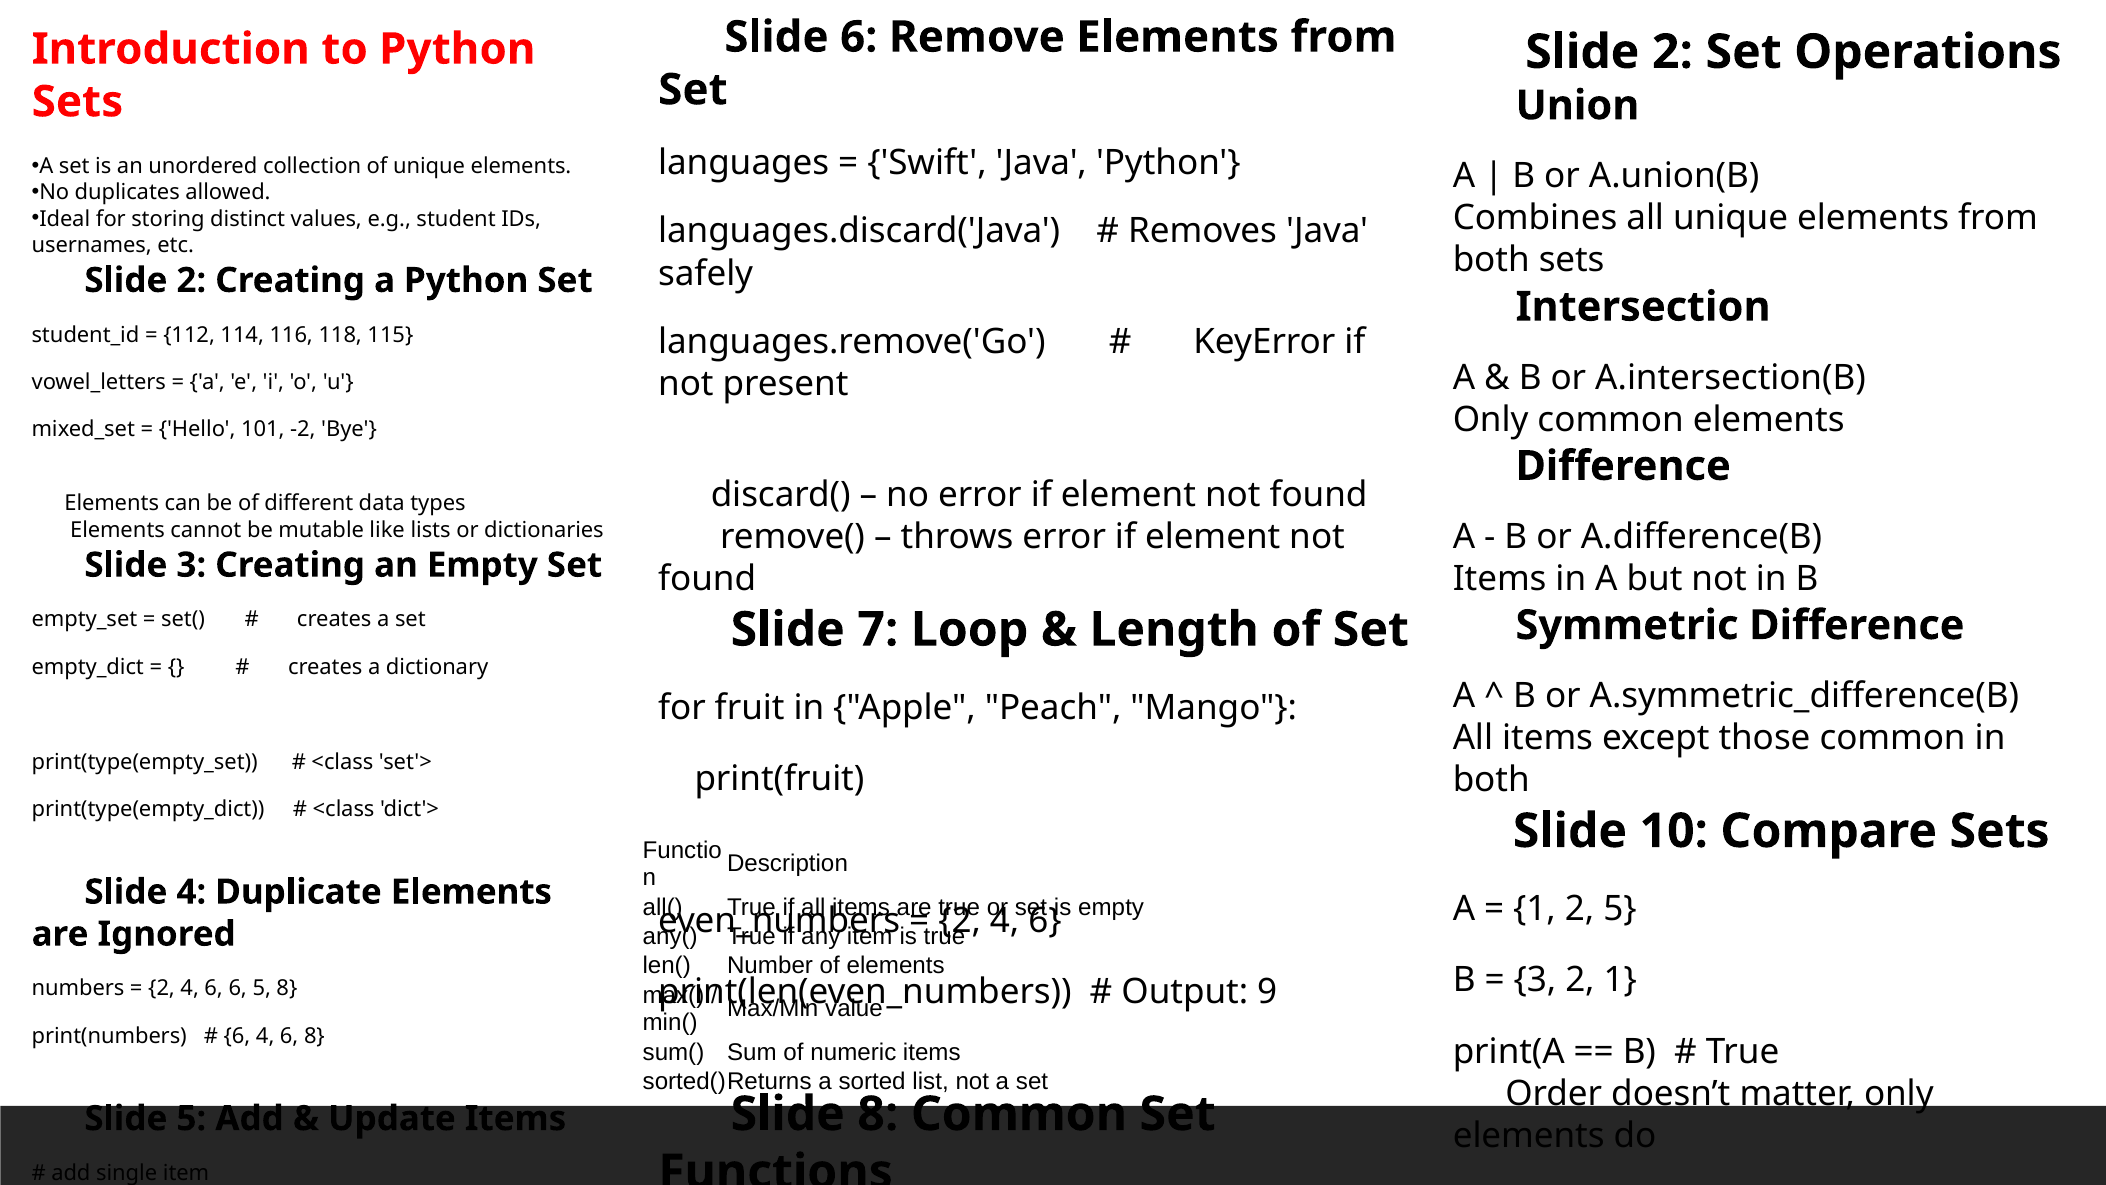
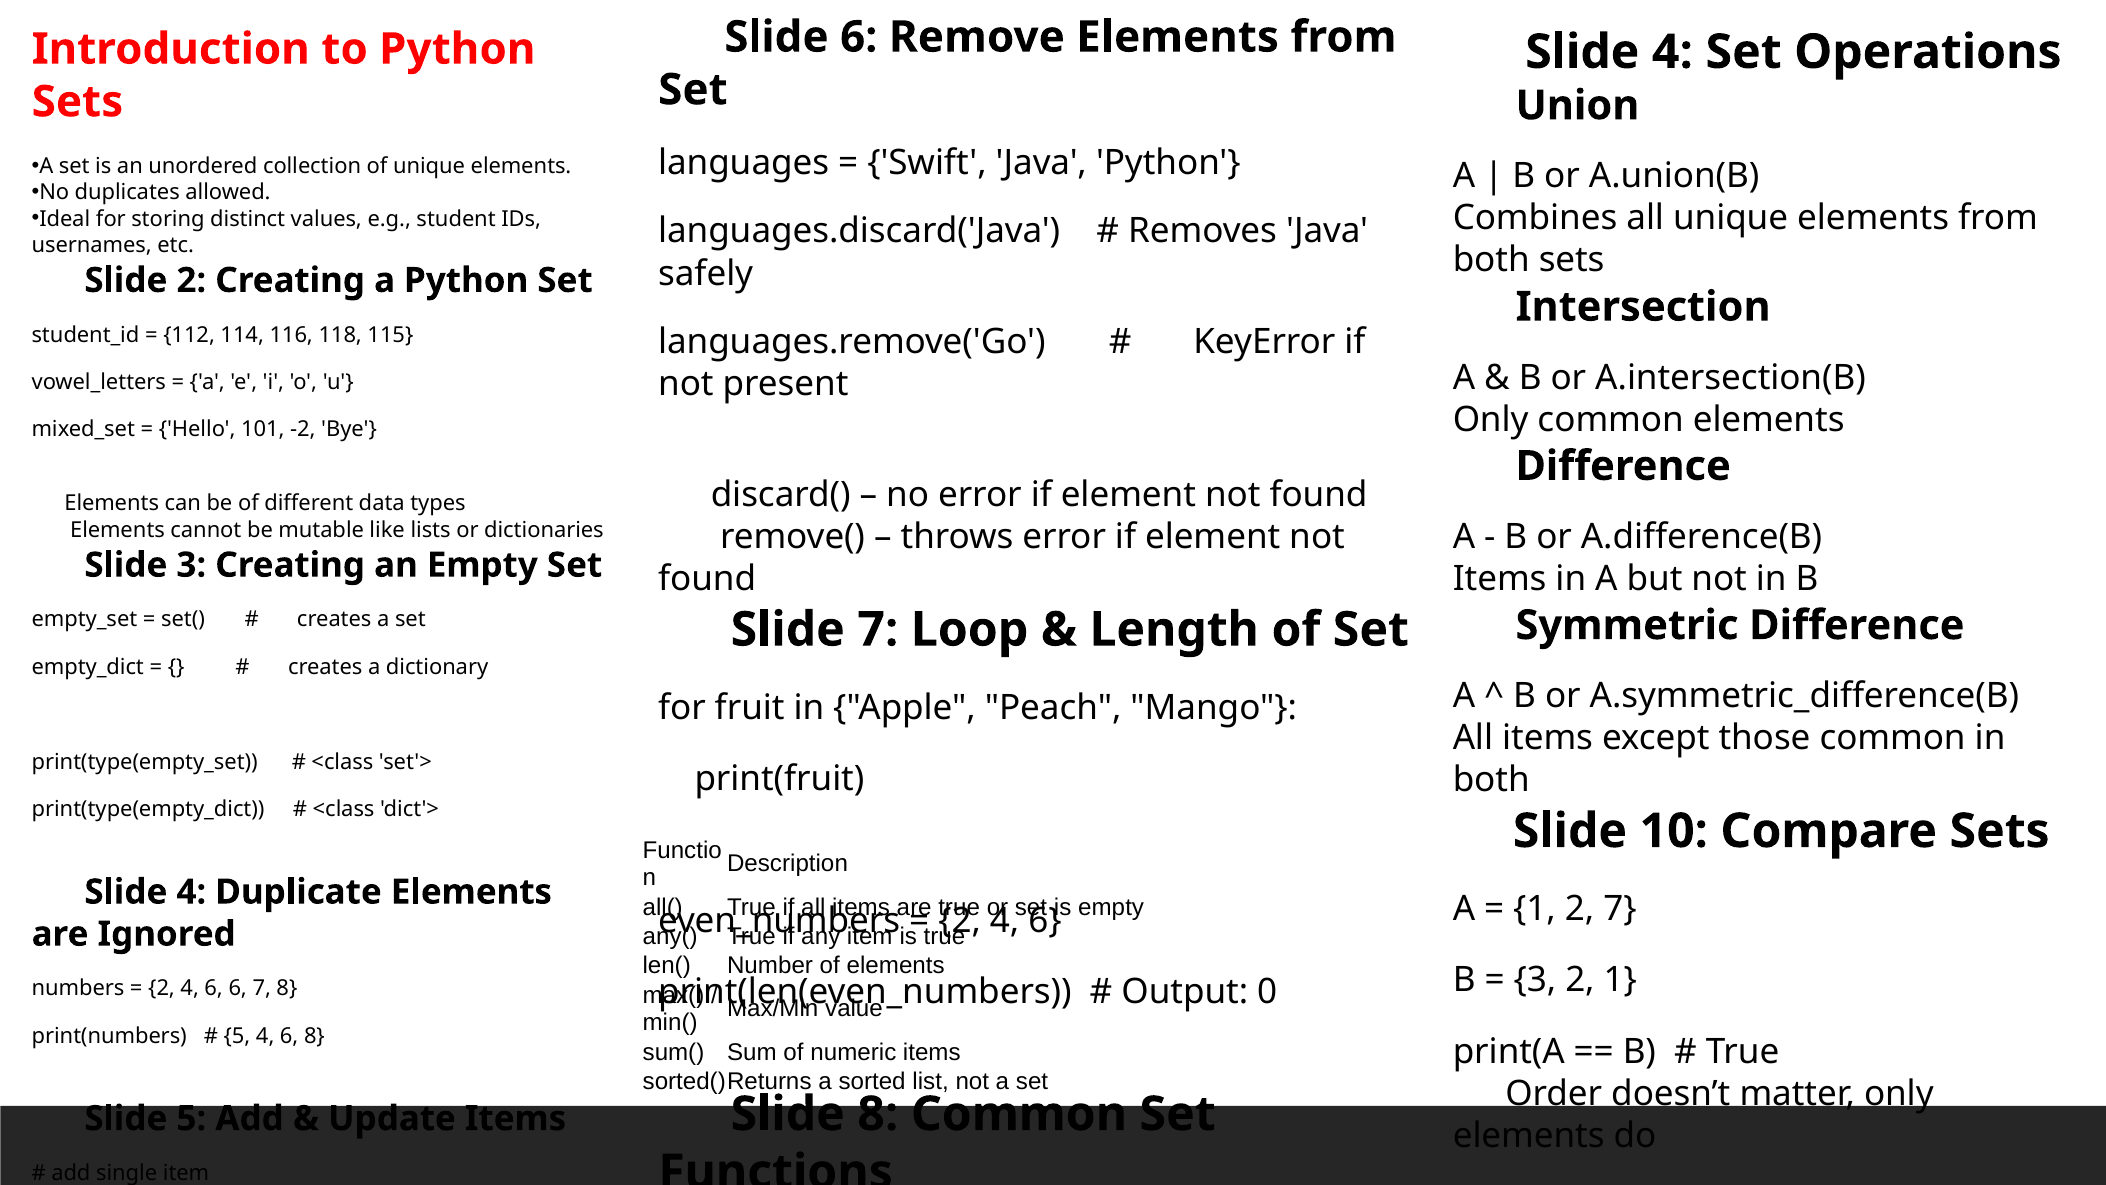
2 at (1672, 52): 2 -> 4
2 5: 5 -> 7
6 5: 5 -> 7
9: 9 -> 0
6 at (237, 1036): 6 -> 5
